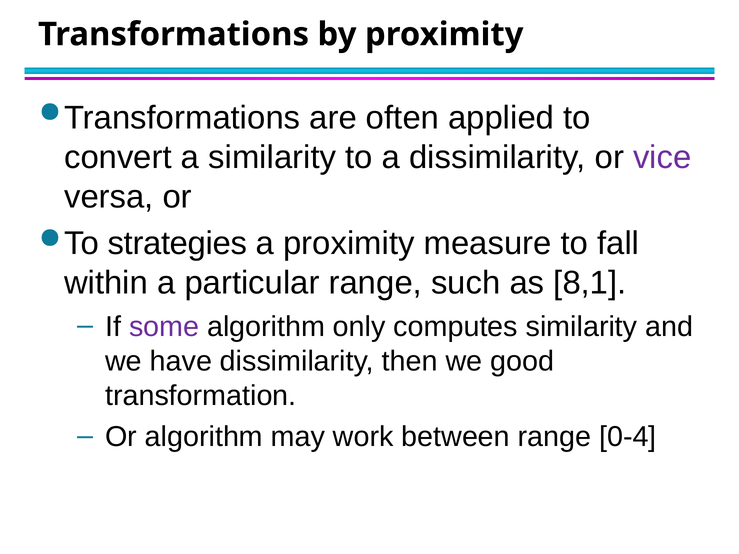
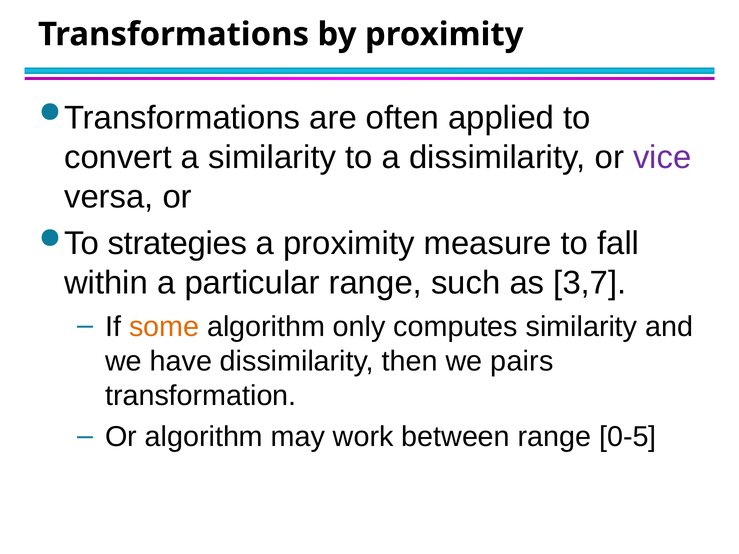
8,1: 8,1 -> 3,7
some colour: purple -> orange
good: good -> pairs
0-4: 0-4 -> 0-5
